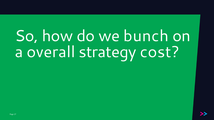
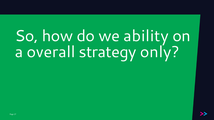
bunch: bunch -> ability
cost: cost -> only
